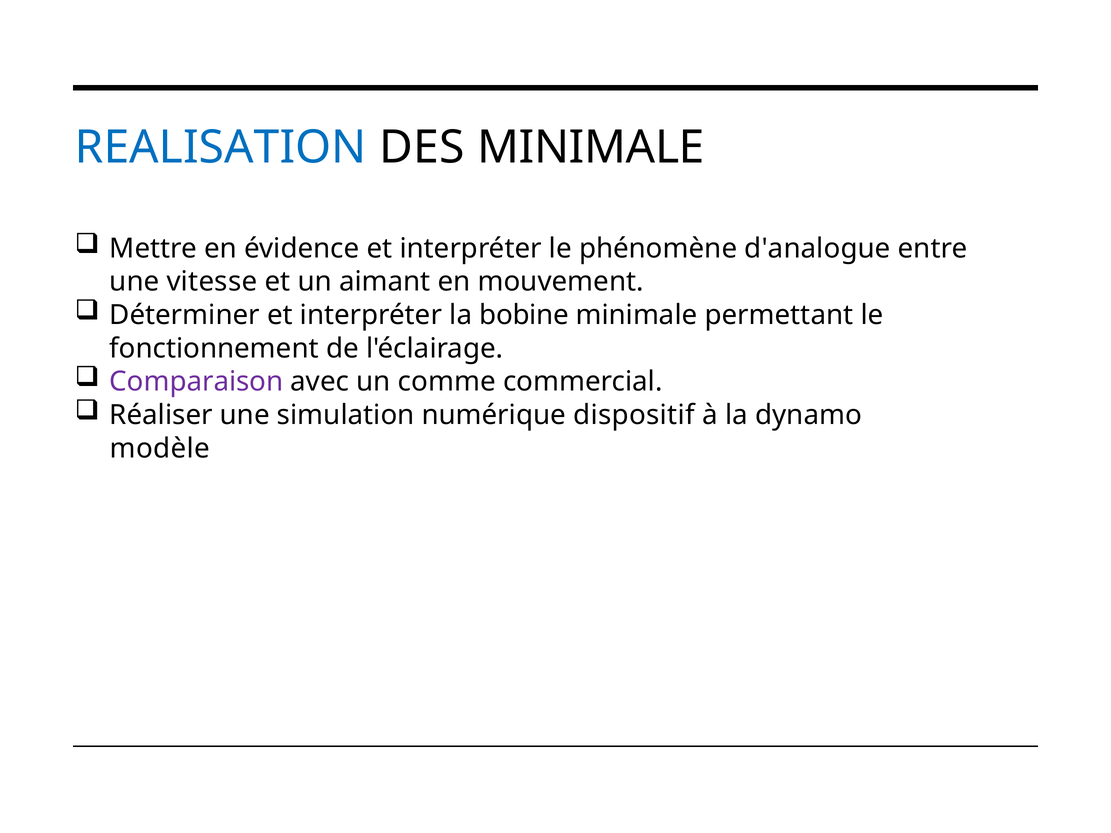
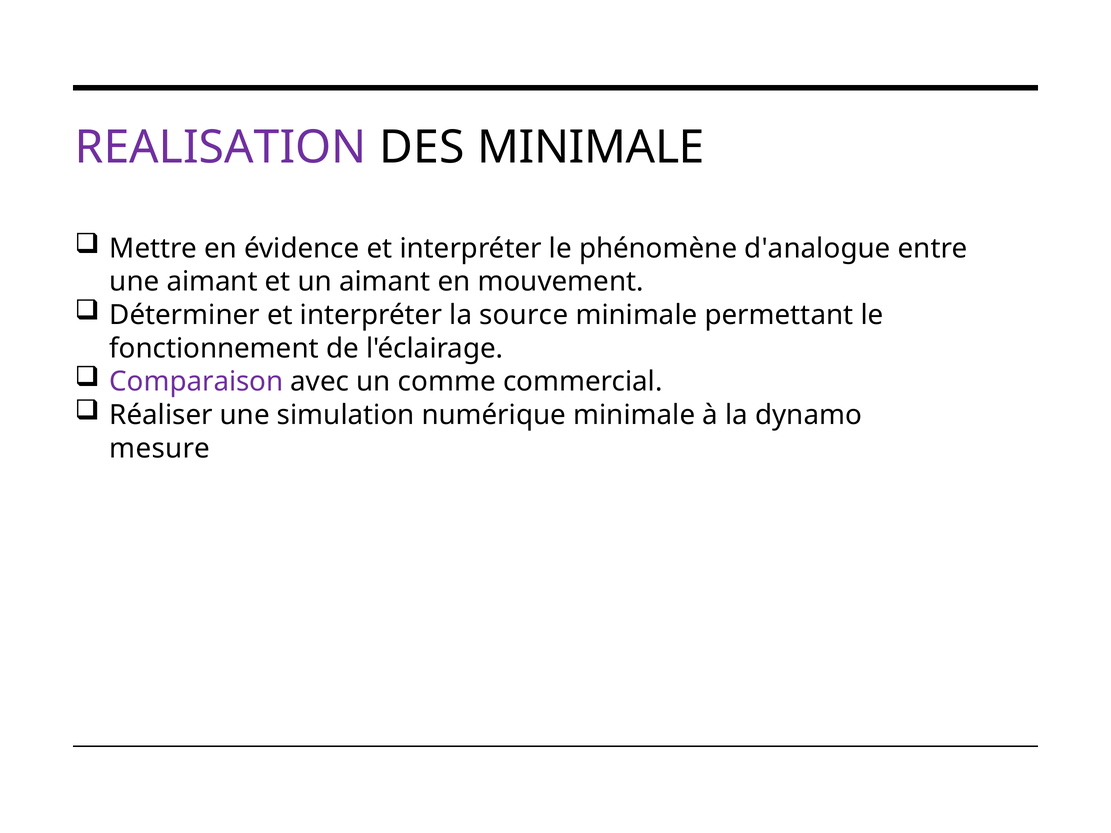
REALISATION colour: blue -> purple
une vitesse: vitesse -> aimant
bobine: bobine -> source
numérique dispositif: dispositif -> minimale
modèle: modèle -> mesure
